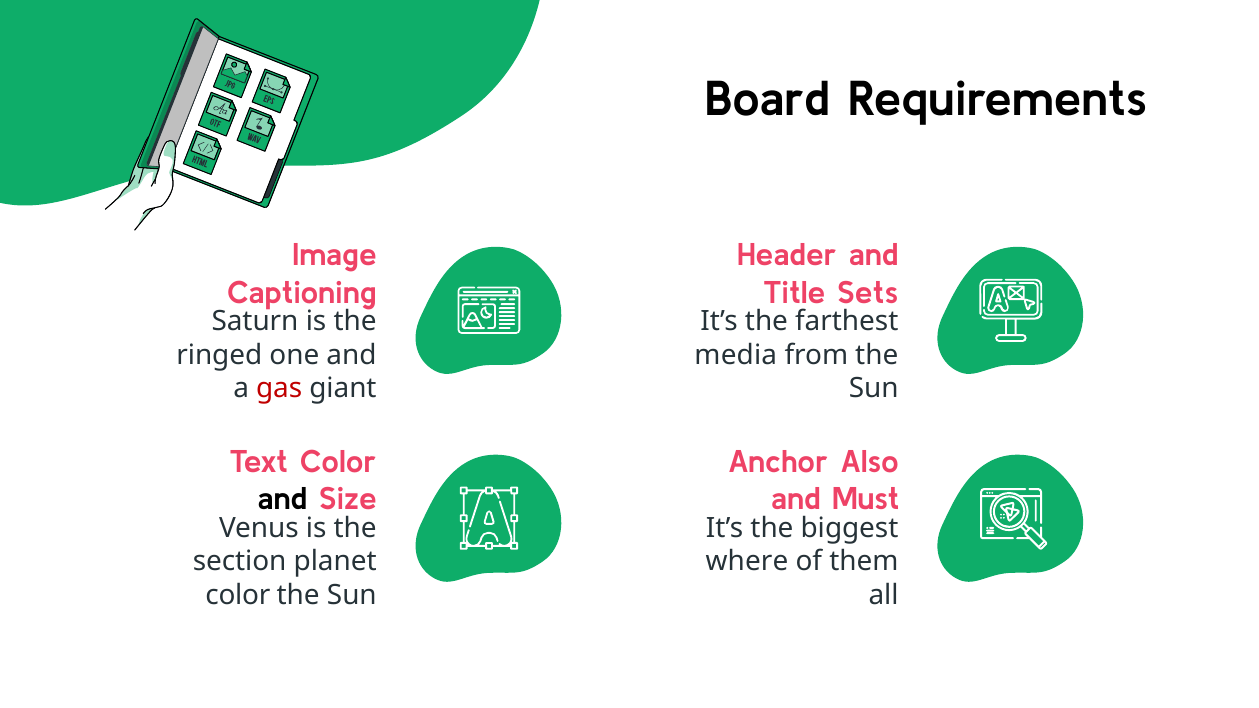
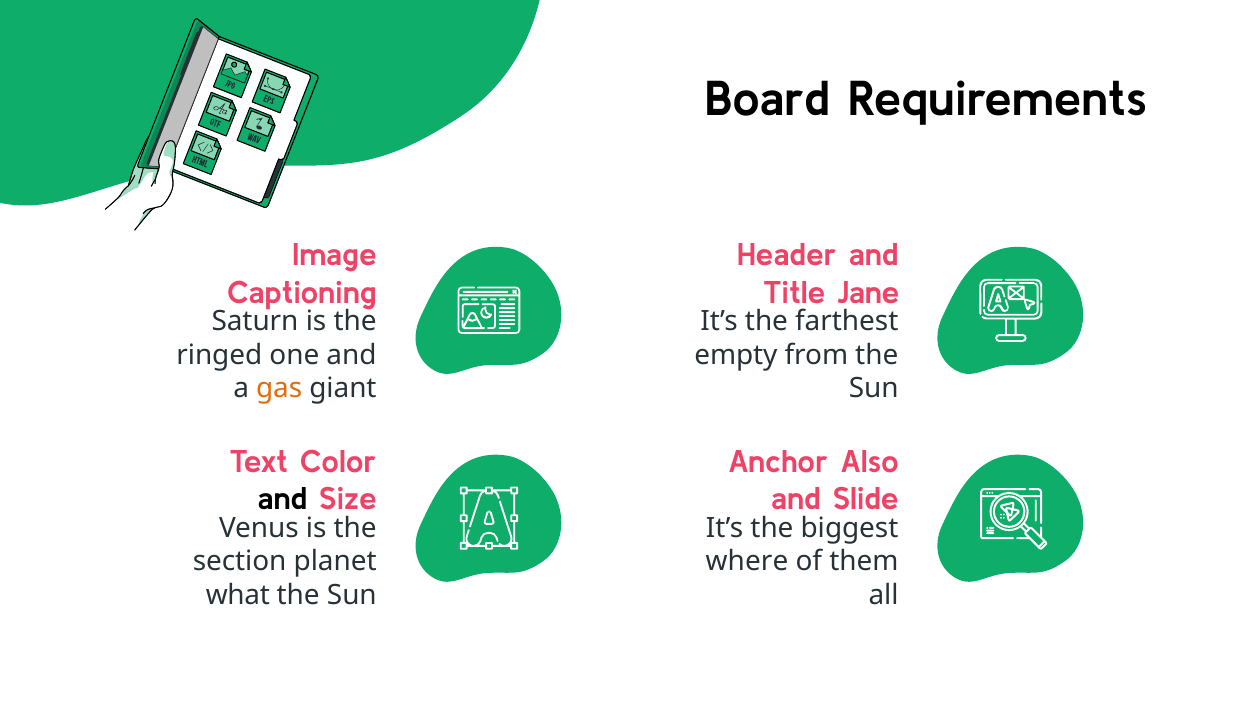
Sets: Sets -> Jane
media: media -> empty
gas colour: red -> orange
Must: Must -> Slide
color at (238, 595): color -> what
